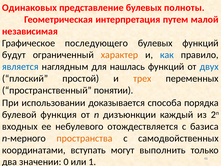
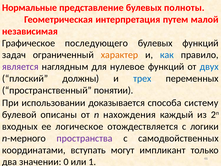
Одинаковых: Одинаковых -> Нормальные
будут: будут -> задач
является colour: blue -> purple
нашлась: нашлась -> нулевое
простой: простой -> должны
трех colour: orange -> blue
порядка: порядка -> систему
функция: функция -> описаны
дизъюнкции: дизъюнкции -> нахождения
небулевого: небулевого -> логическое
базиса: базиса -> логики
пространства colour: orange -> purple
выполнить: выполнить -> импликант
